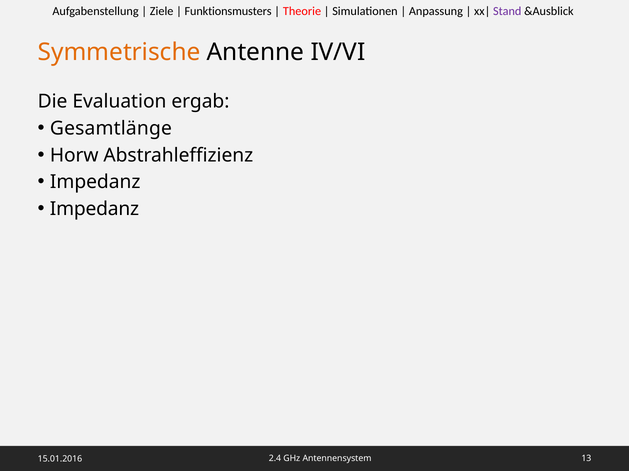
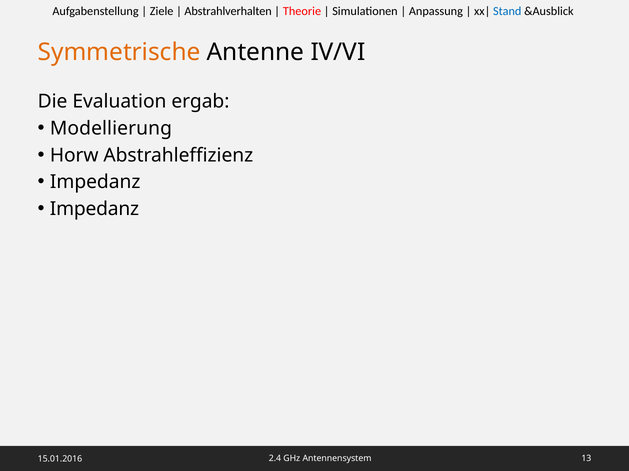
Funktionsmusters: Funktionsmusters -> Abstrahlverhalten
Stand colour: purple -> blue
Gesamtlänge: Gesamtlänge -> Modellierung
